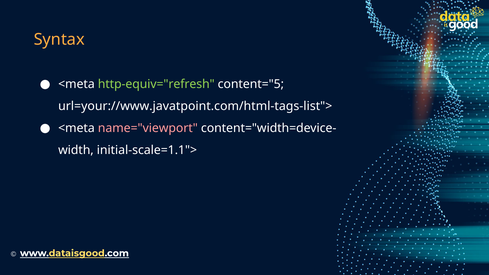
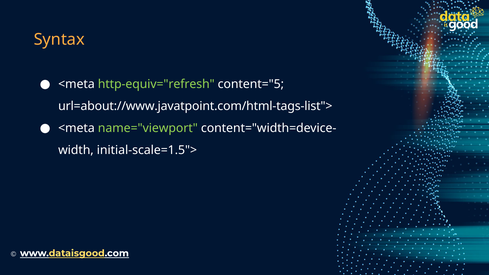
url=your://www.javatpoint.com/html-tags-list">: url=your://www.javatpoint.com/html-tags-list"> -> url=about://www.javatpoint.com/html-tags-list">
name="viewport colour: pink -> light green
initial-scale=1.1">: initial-scale=1.1"> -> initial-scale=1.5">
